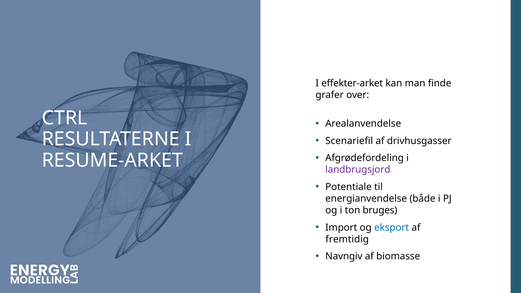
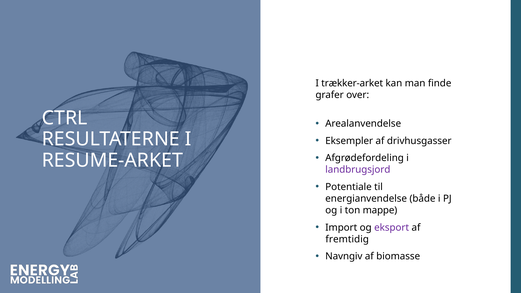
effekter-arket: effekter-arket -> trækker-arket
Scenariefil: Scenariefil -> Eksempler
bruges: bruges -> mappe
eksport colour: blue -> purple
